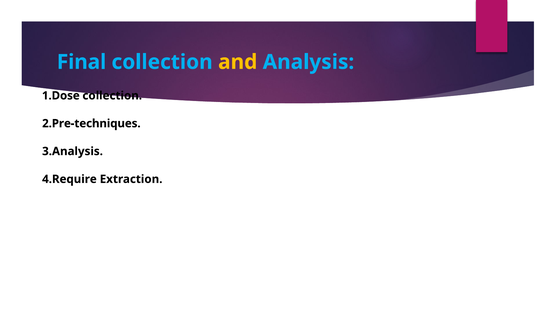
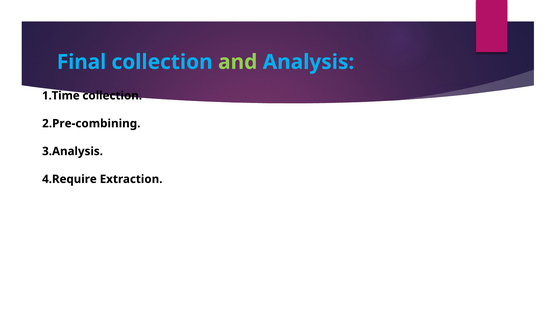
and colour: yellow -> light green
1.Dose: 1.Dose -> 1.Time
2.Pre-techniques: 2.Pre-techniques -> 2.Pre-combining
